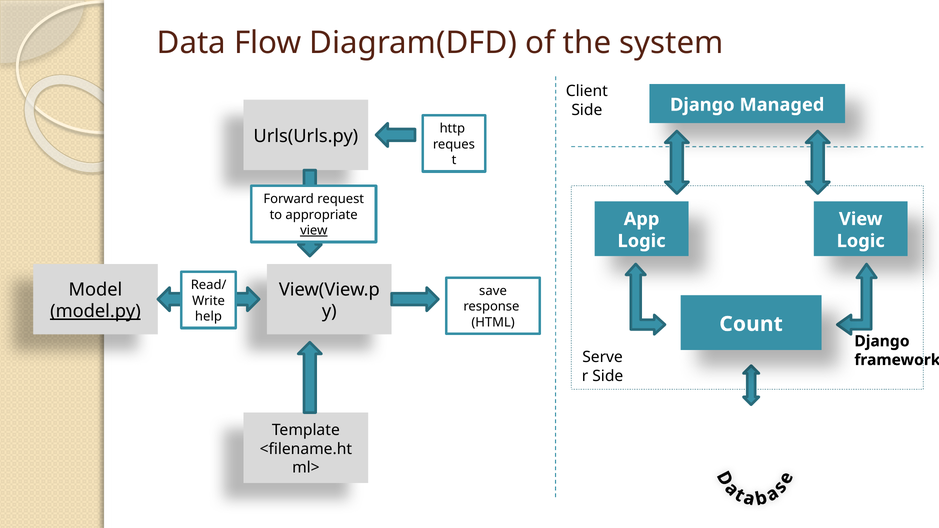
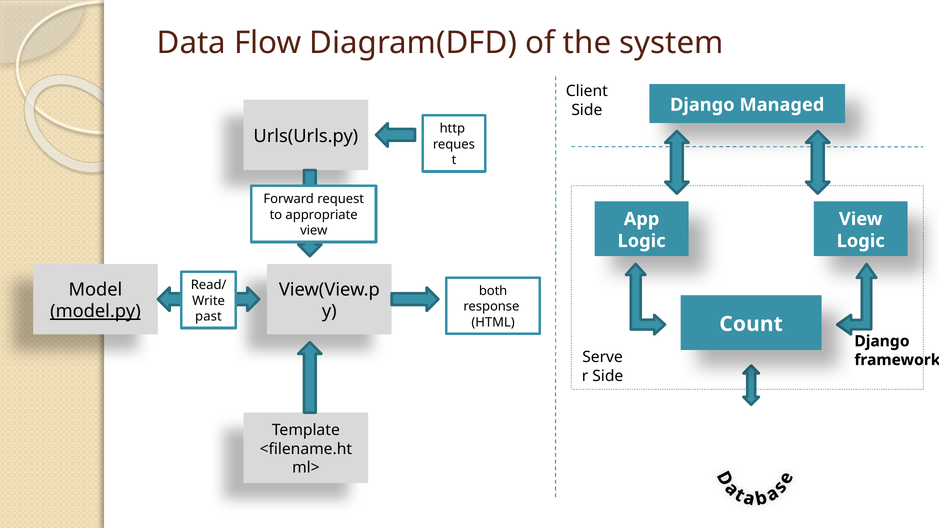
view at (314, 231) underline: present -> none
save: save -> both
help: help -> past
